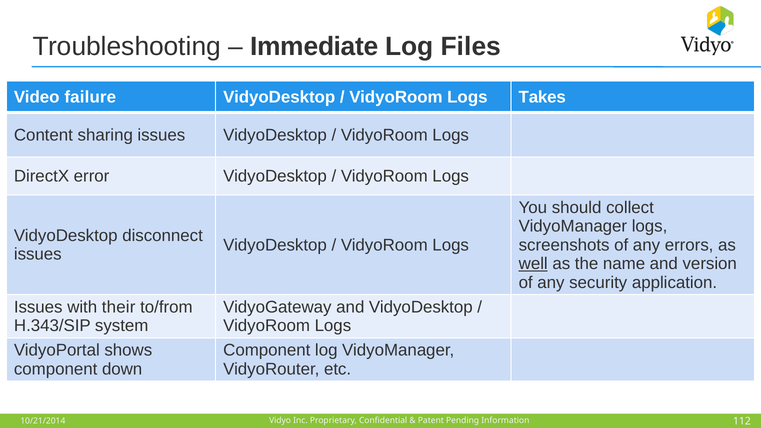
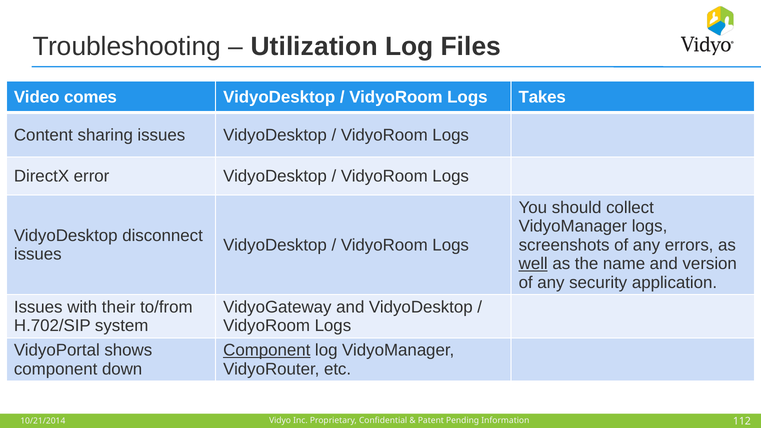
Immediate: Immediate -> Utilization
failure: failure -> comes
H.343/SIP: H.343/SIP -> H.702/SIP
Component at (267, 350) underline: none -> present
